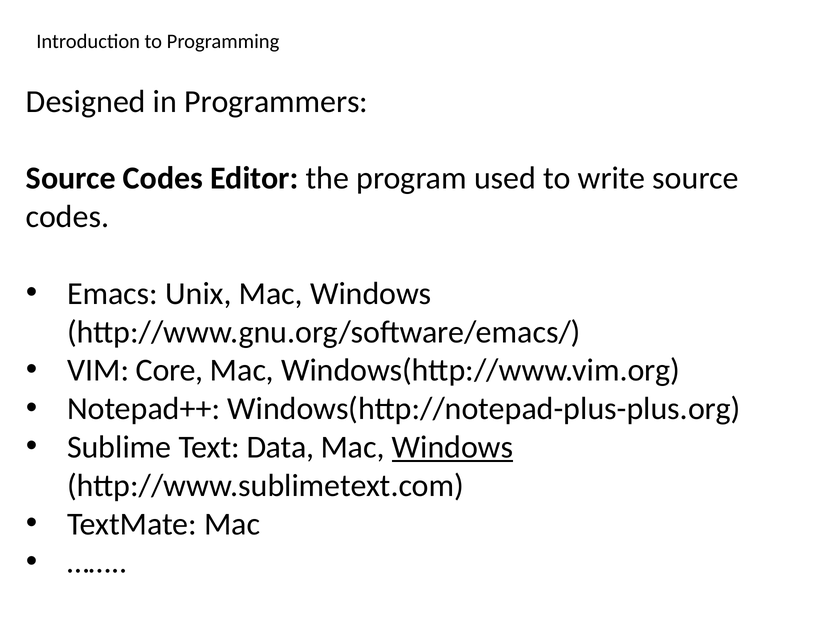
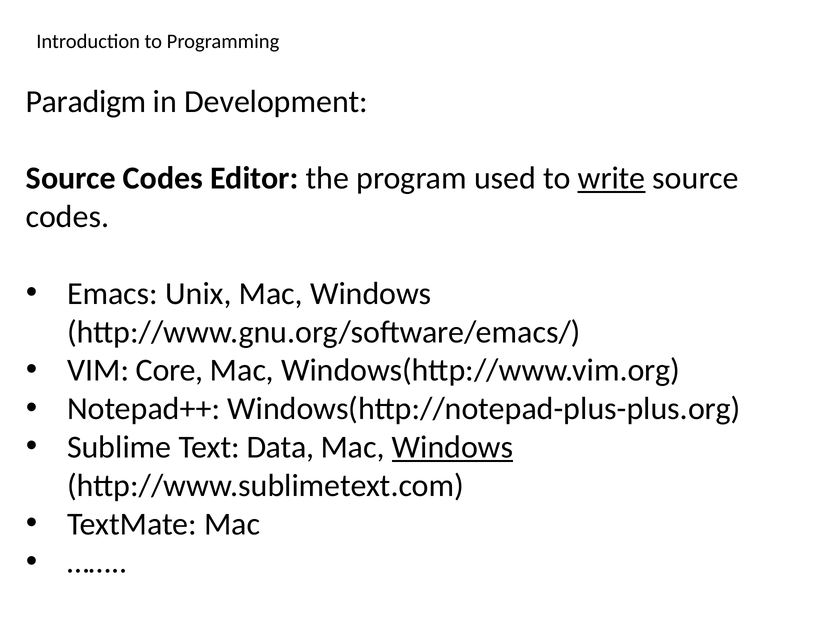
Designed: Designed -> Paradigm
Programmers: Programmers -> Development
write underline: none -> present
